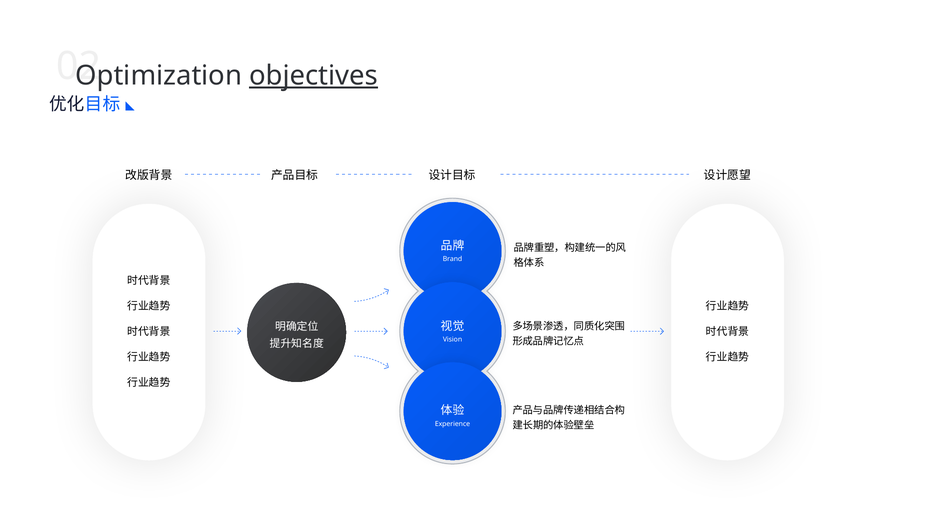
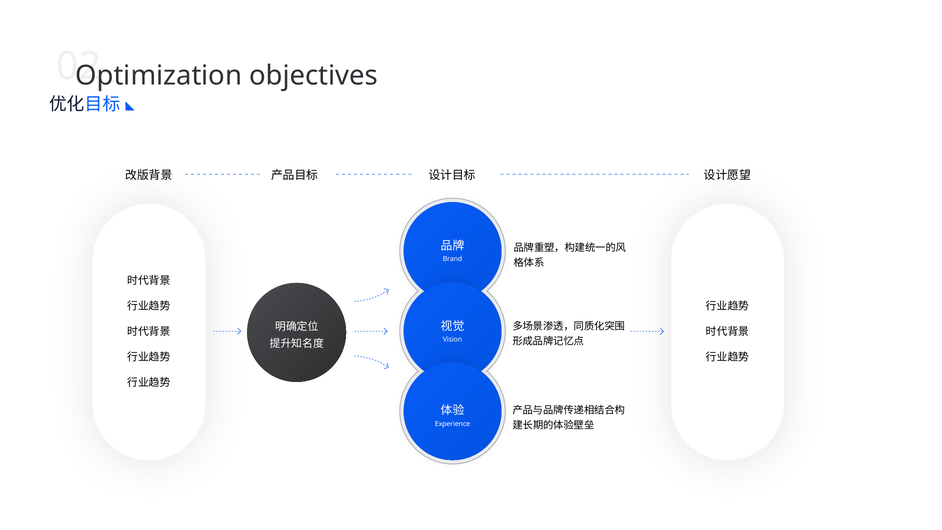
objectives underline: present -> none
